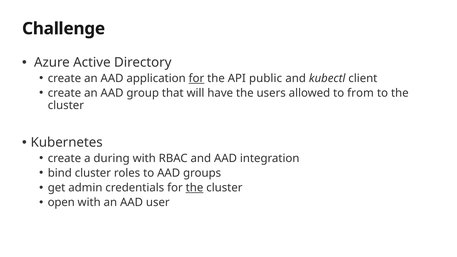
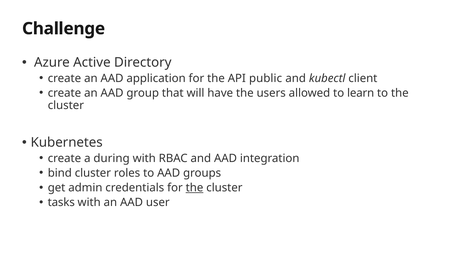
for at (196, 78) underline: present -> none
from: from -> learn
open: open -> tasks
